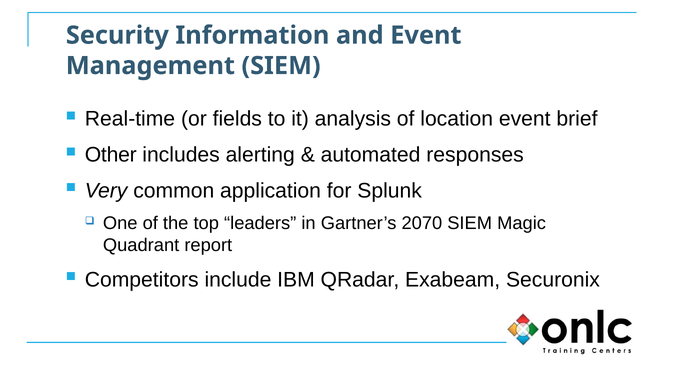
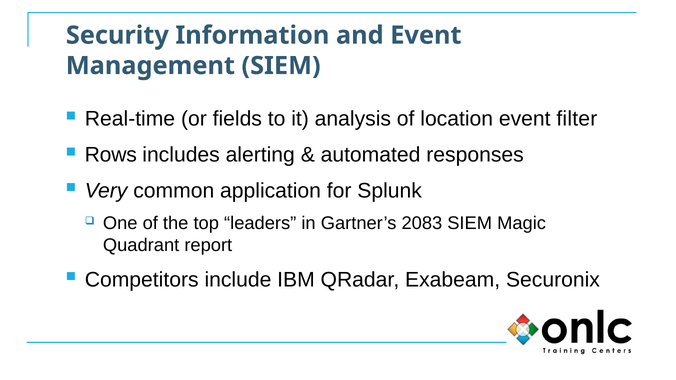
brief: brief -> filter
Other: Other -> Rows
2070: 2070 -> 2083
